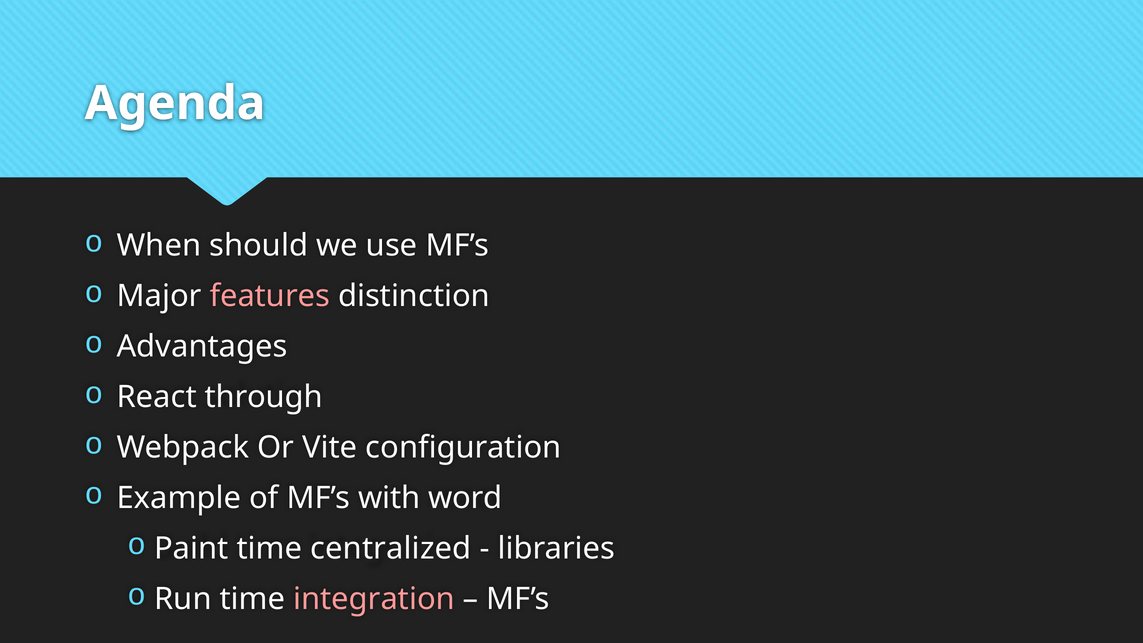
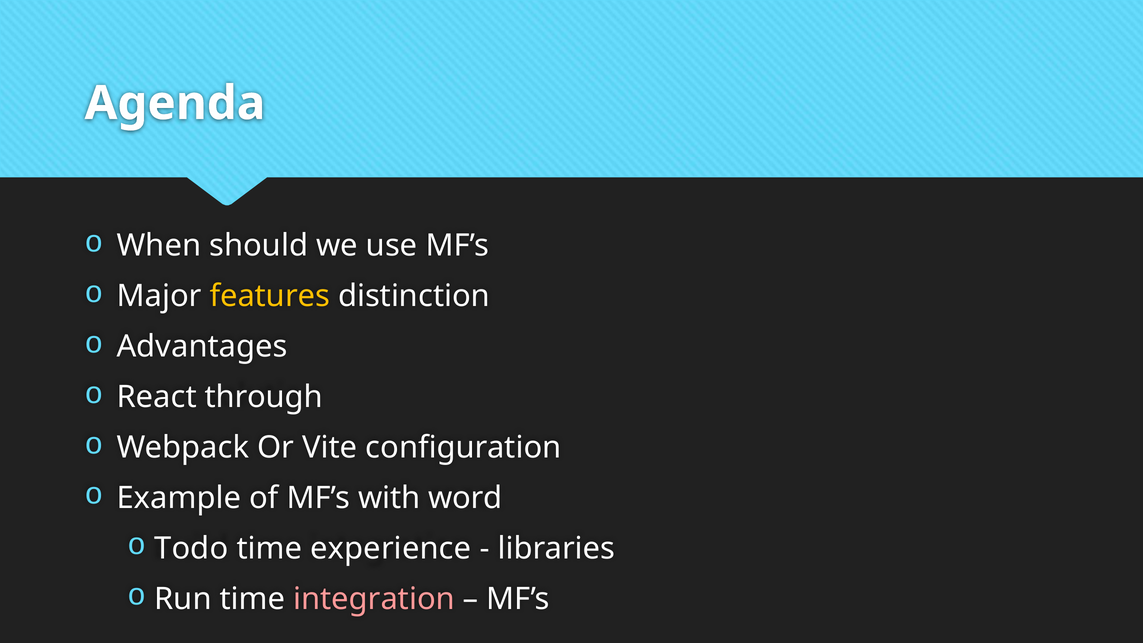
features colour: pink -> yellow
Paint: Paint -> Todo
centralized: centralized -> experience
